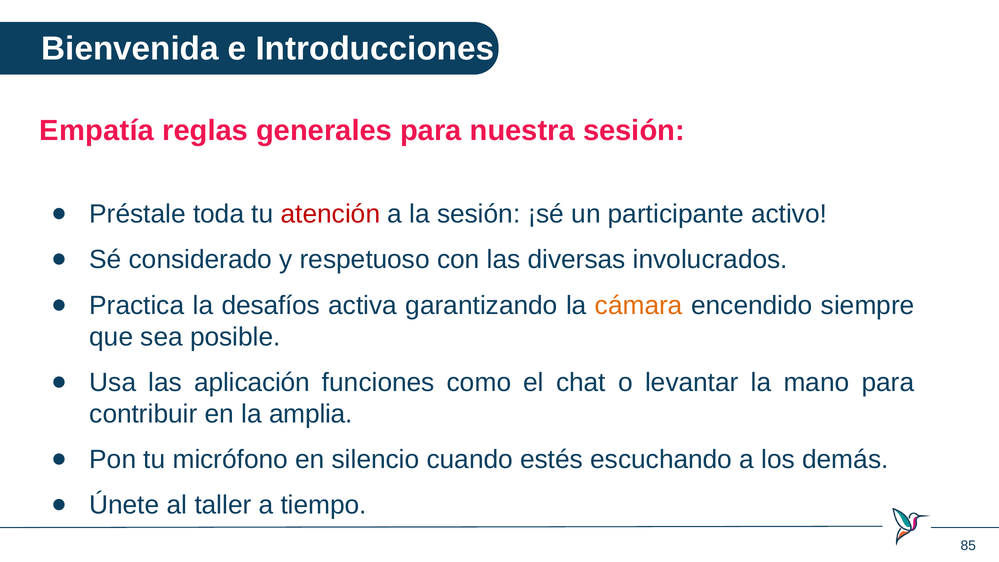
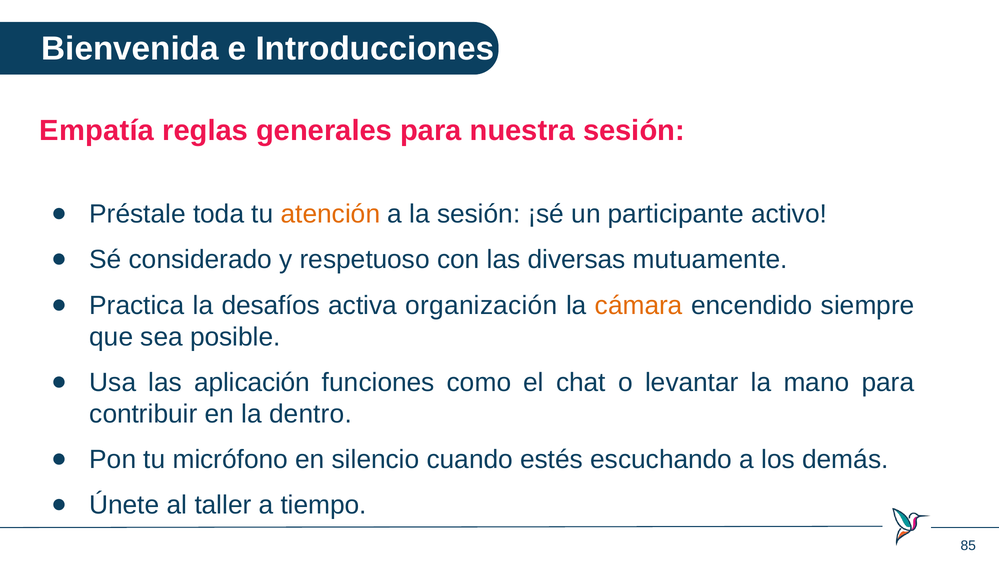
atención colour: red -> orange
involucrados: involucrados -> mutuamente
garantizando: garantizando -> organización
amplia: amplia -> dentro
